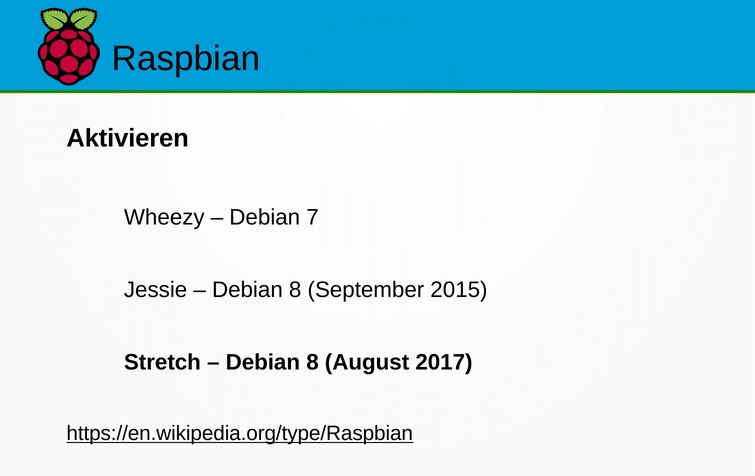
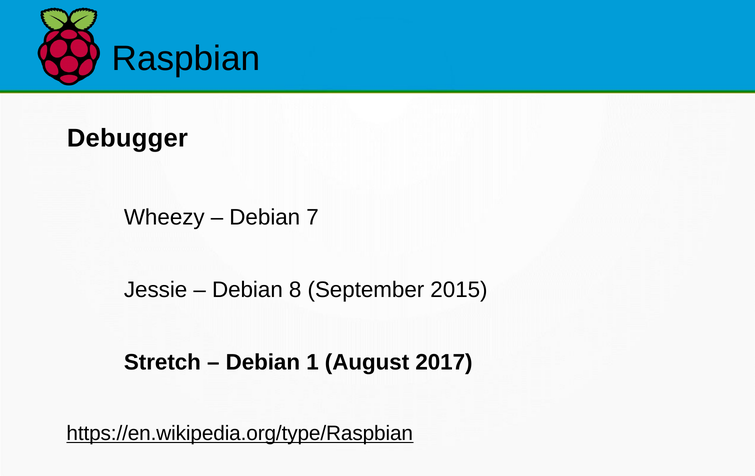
Aktivieren: Aktivieren -> Debugger
8 at (312, 362): 8 -> 1
